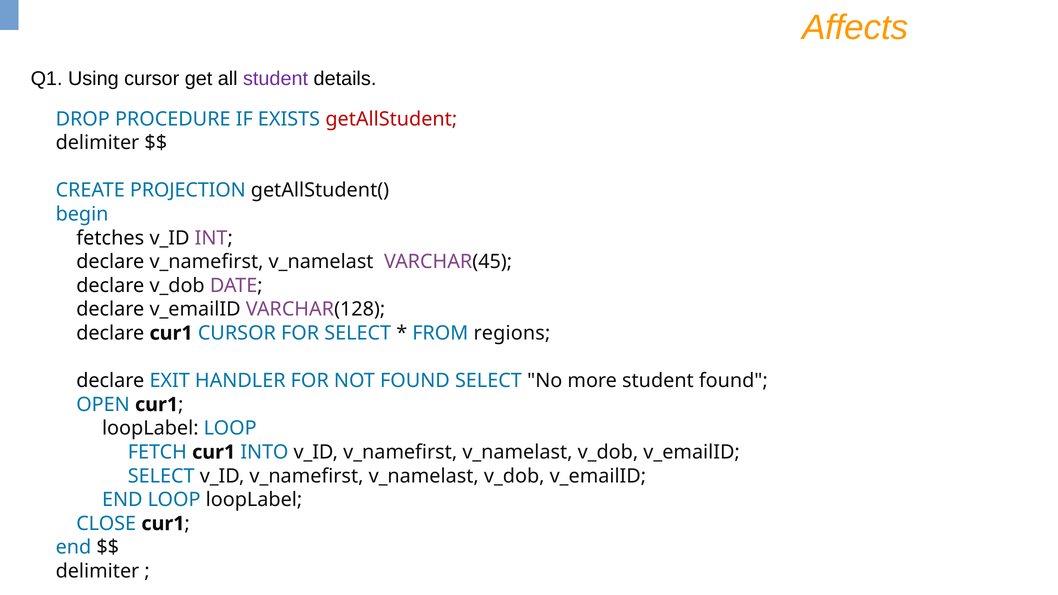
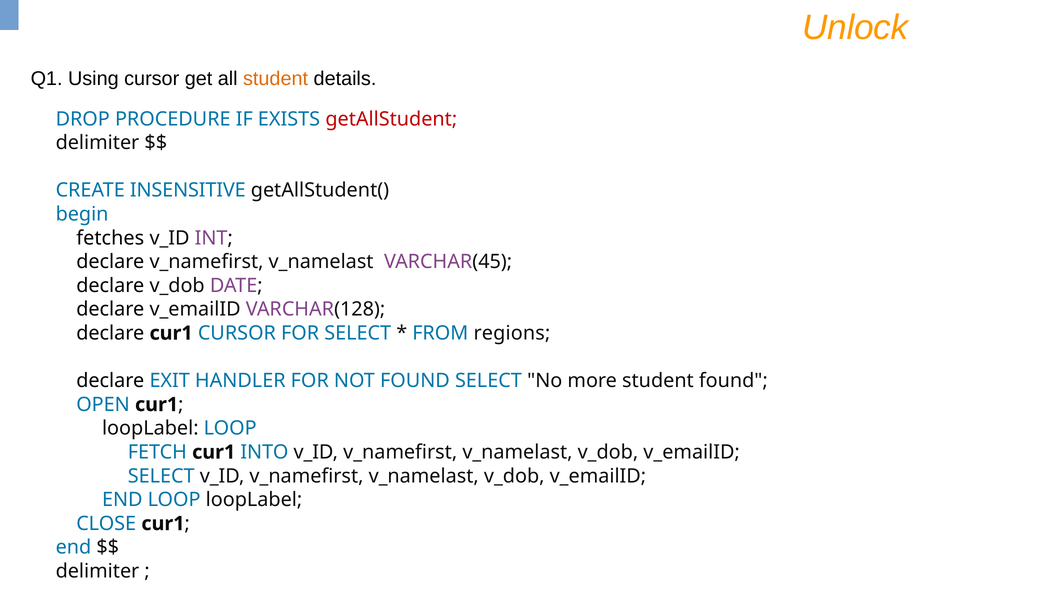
Affects: Affects -> Unlock
student at (276, 79) colour: purple -> orange
PROJECTION: PROJECTION -> INSENSITIVE
